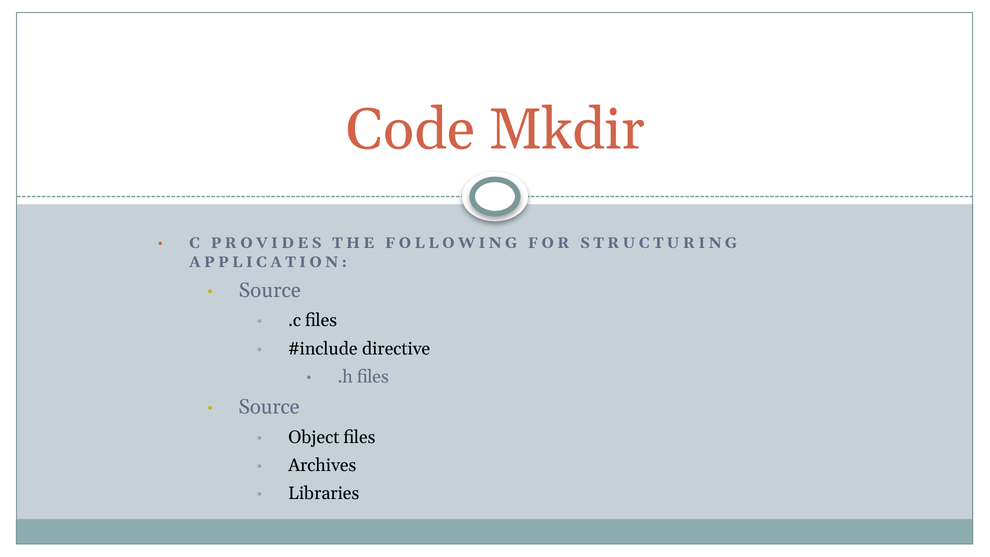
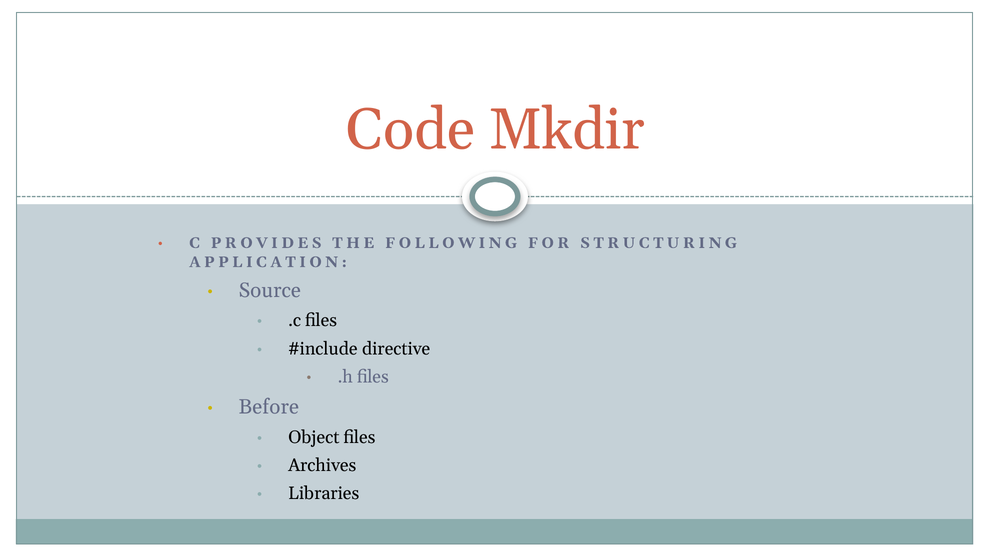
Source at (269, 407): Source -> Before
